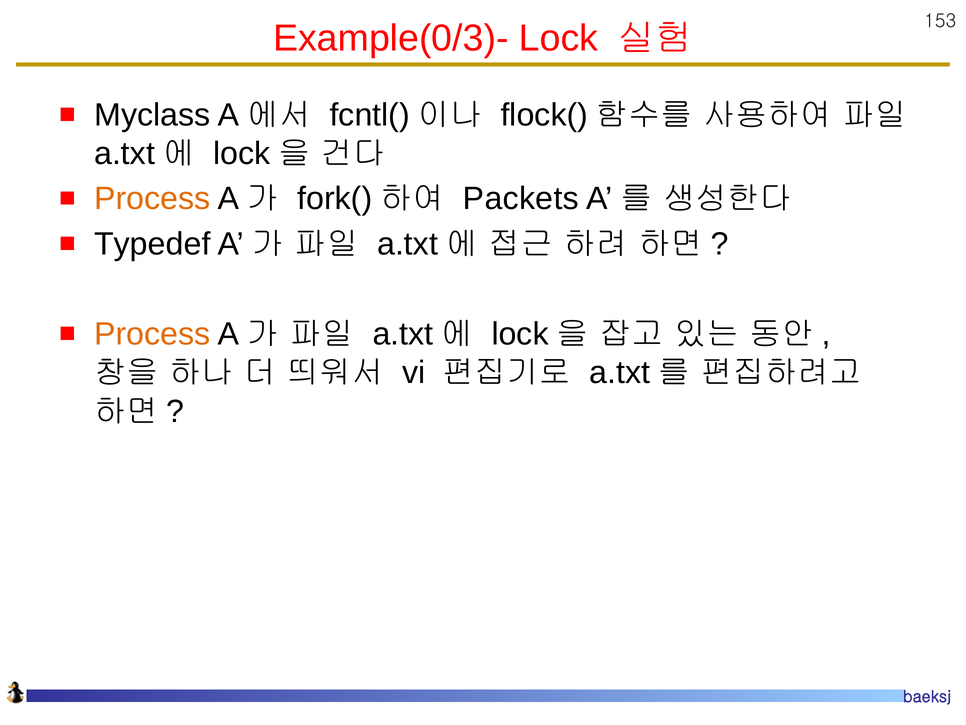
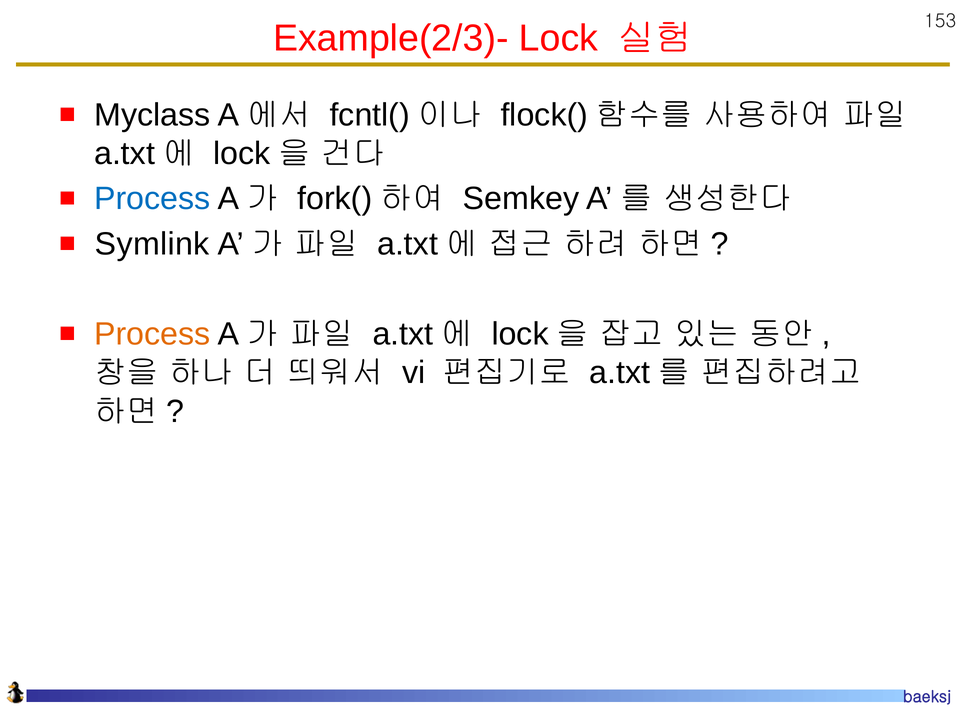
Example(0/3)-: Example(0/3)- -> Example(2/3)-
Process at (152, 199) colour: orange -> blue
Packets: Packets -> Semkey
Typedef: Typedef -> Symlink
